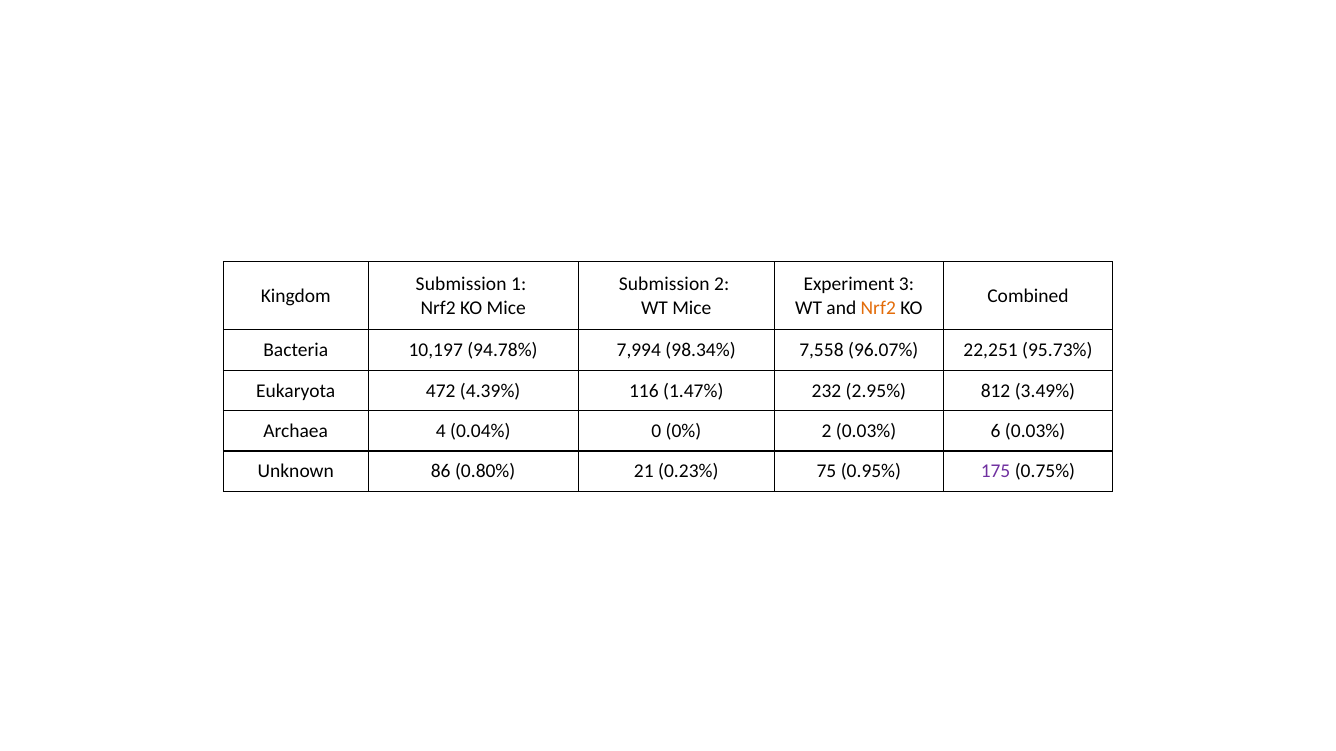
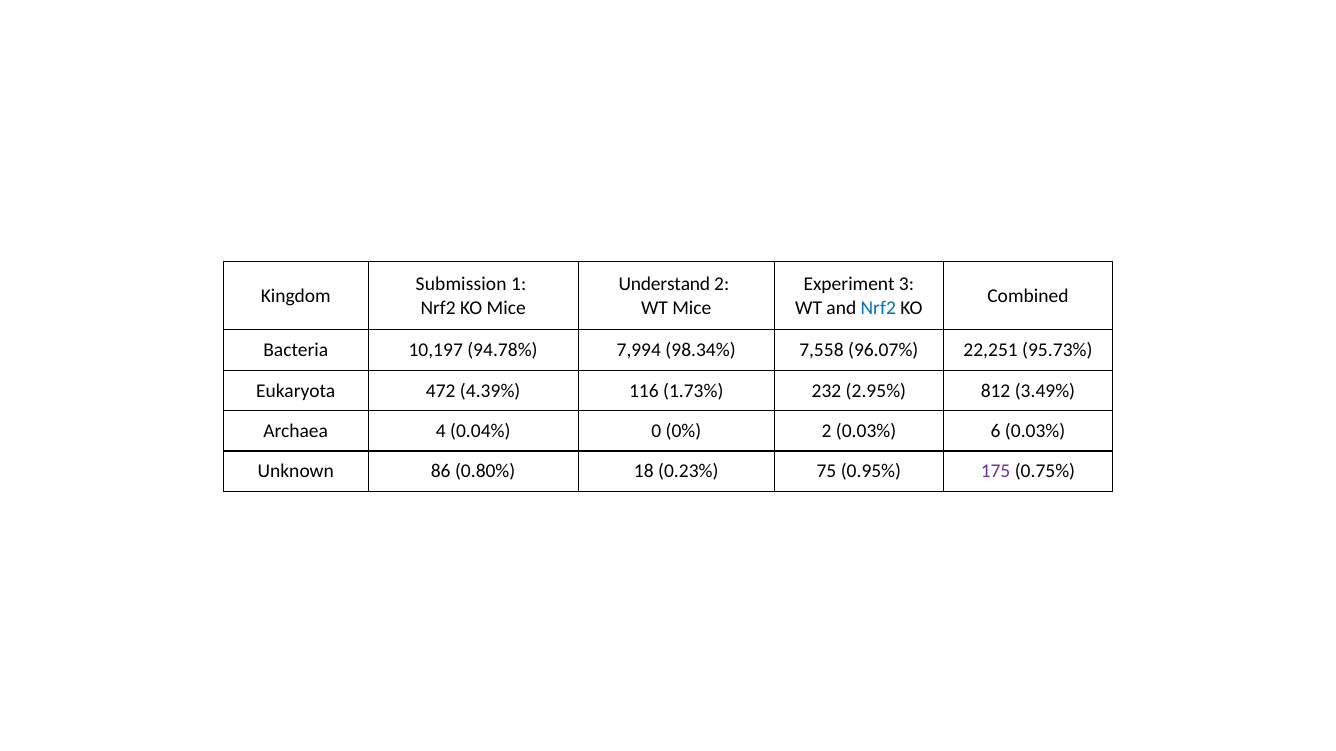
Submission at (664, 284): Submission -> Understand
Nrf2 at (878, 308) colour: orange -> blue
1.47%: 1.47% -> 1.73%
21: 21 -> 18
